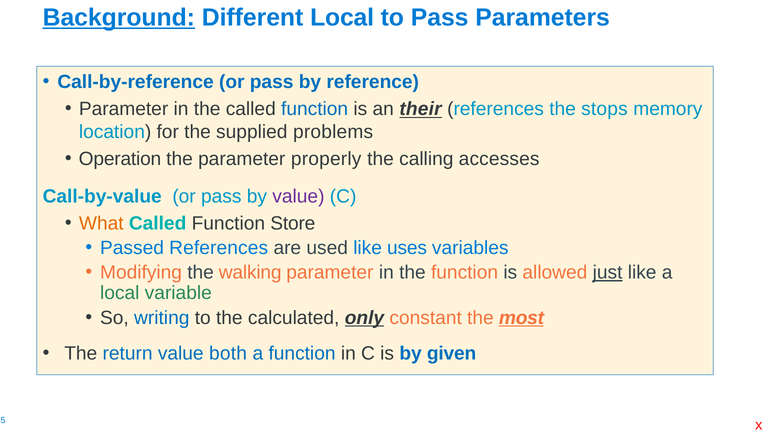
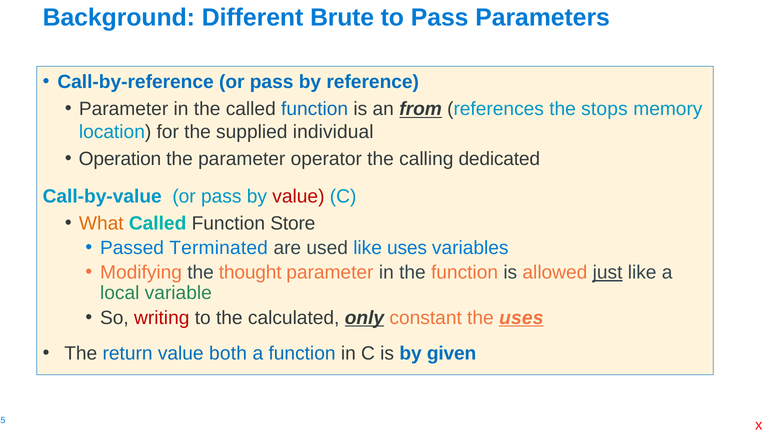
Background underline: present -> none
Different Local: Local -> Brute
their: their -> from
problems: problems -> individual
properly: properly -> operator
accesses: accesses -> dedicated
value at (298, 196) colour: purple -> red
Passed References: References -> Terminated
walking: walking -> thought
writing colour: blue -> red
the most: most -> uses
